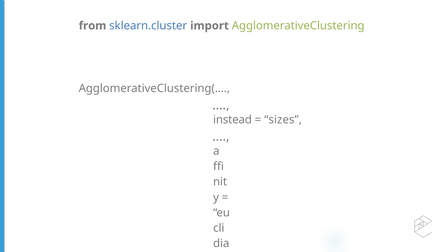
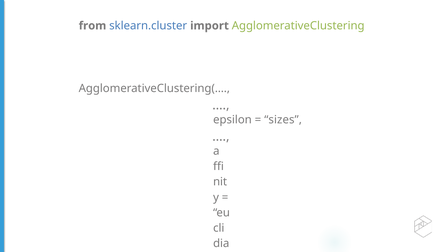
instead: instead -> epsilon
